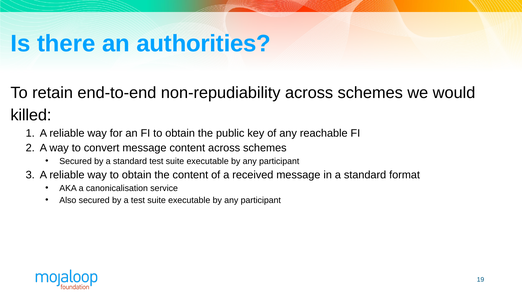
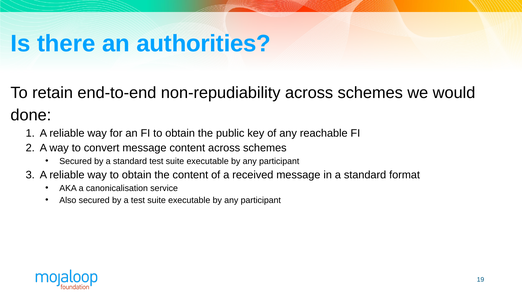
killed: killed -> done
